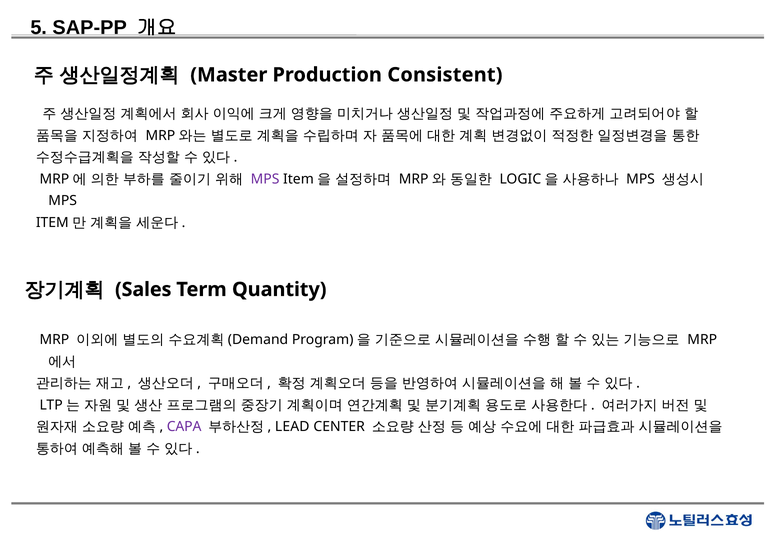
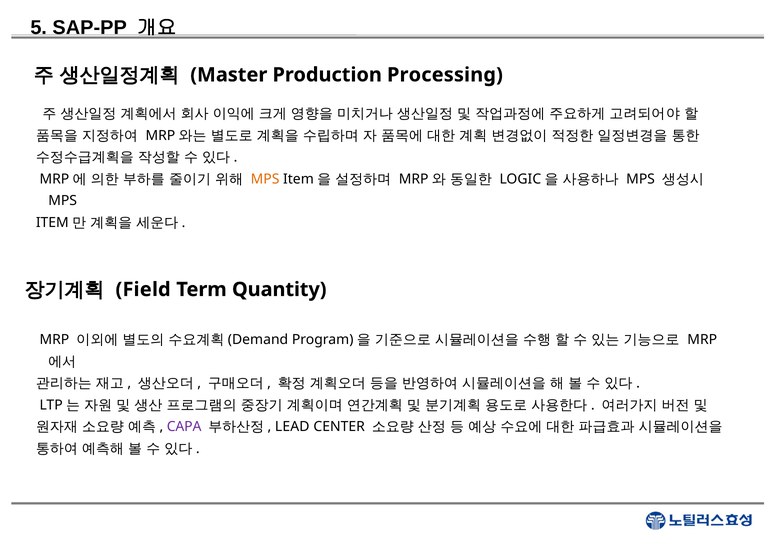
Consistent: Consistent -> Processing
MPS at (265, 179) colour: purple -> orange
Sales: Sales -> Field
